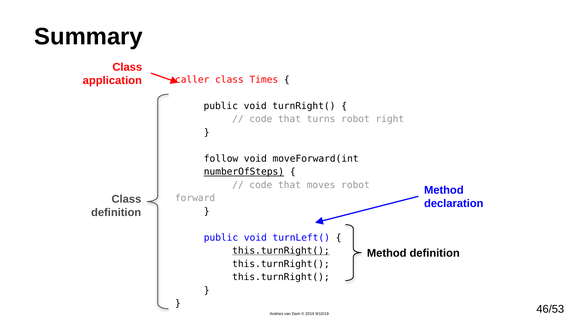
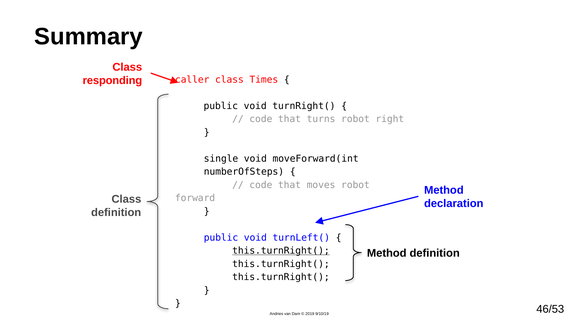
application: application -> responding
follow: follow -> single
numberOfSteps underline: present -> none
